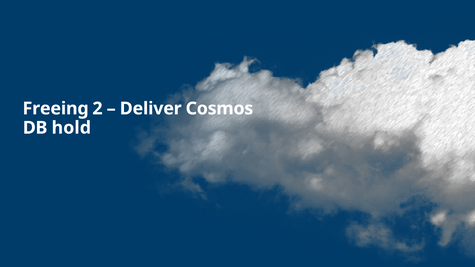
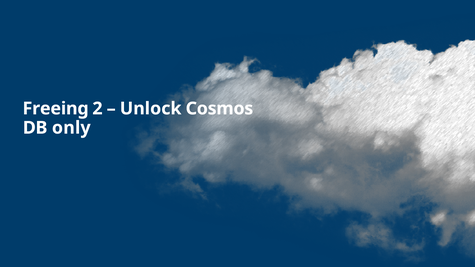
Deliver: Deliver -> Unlock
hold: hold -> only
